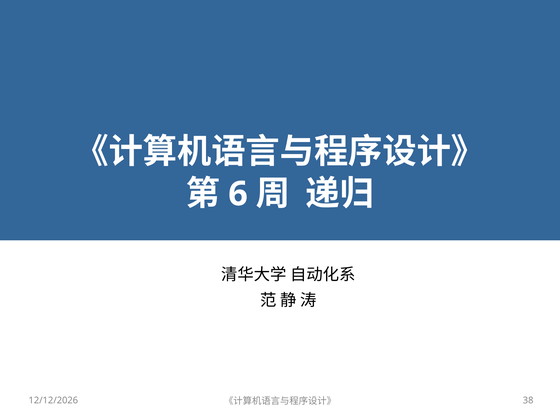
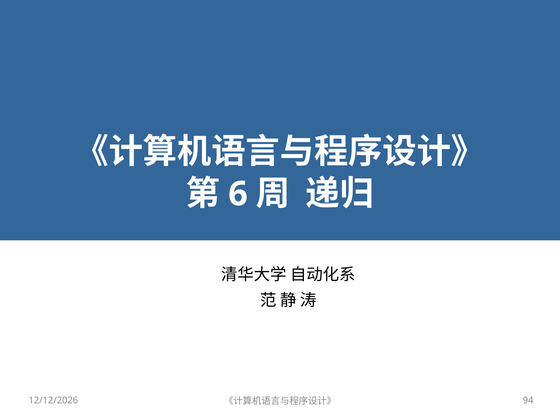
38: 38 -> 94
